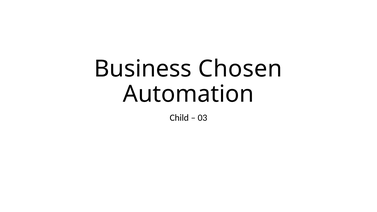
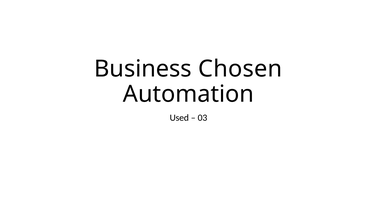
Child: Child -> Used
